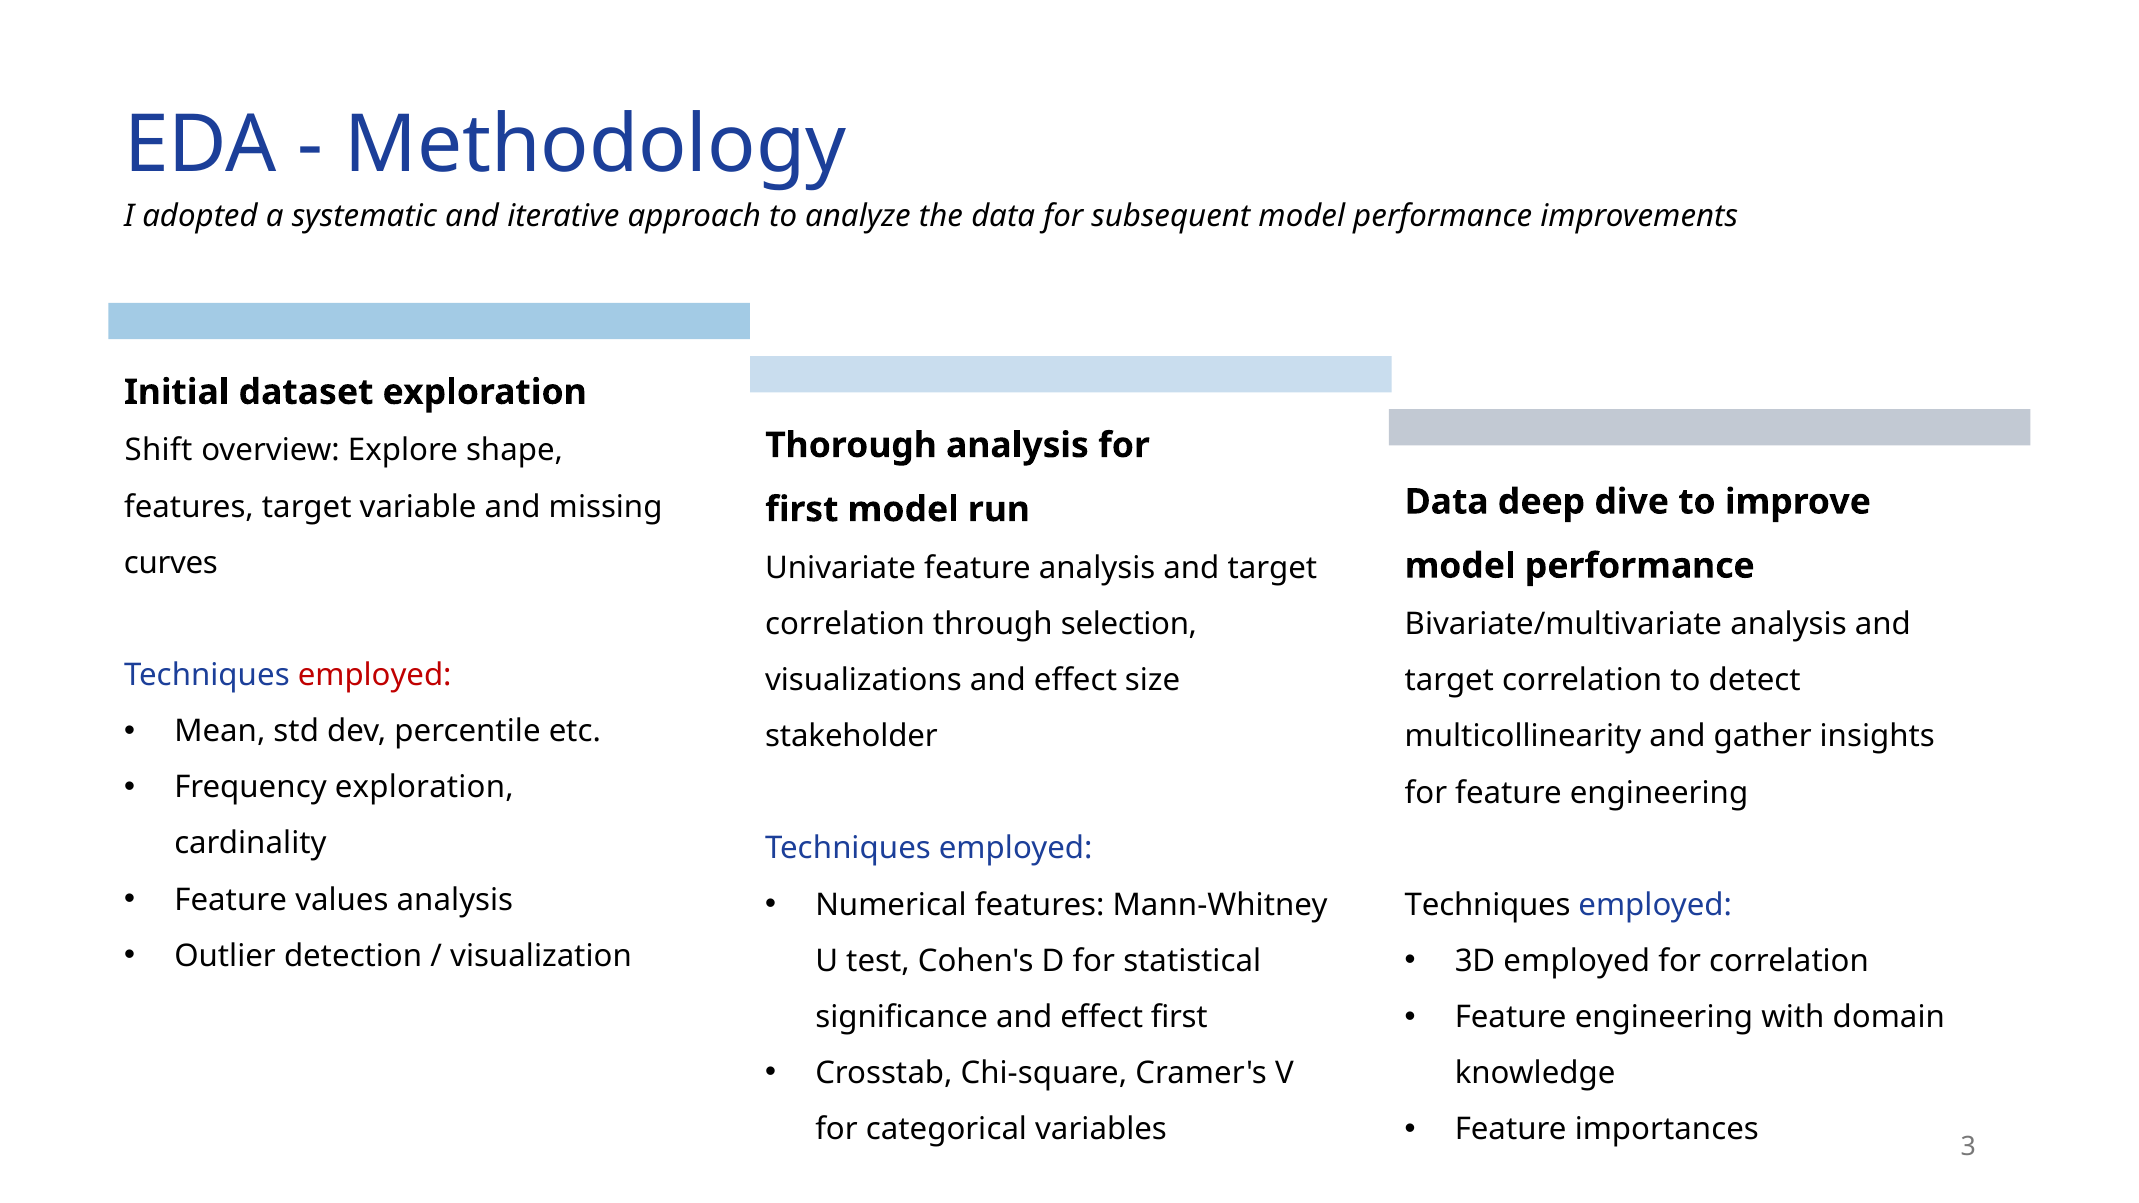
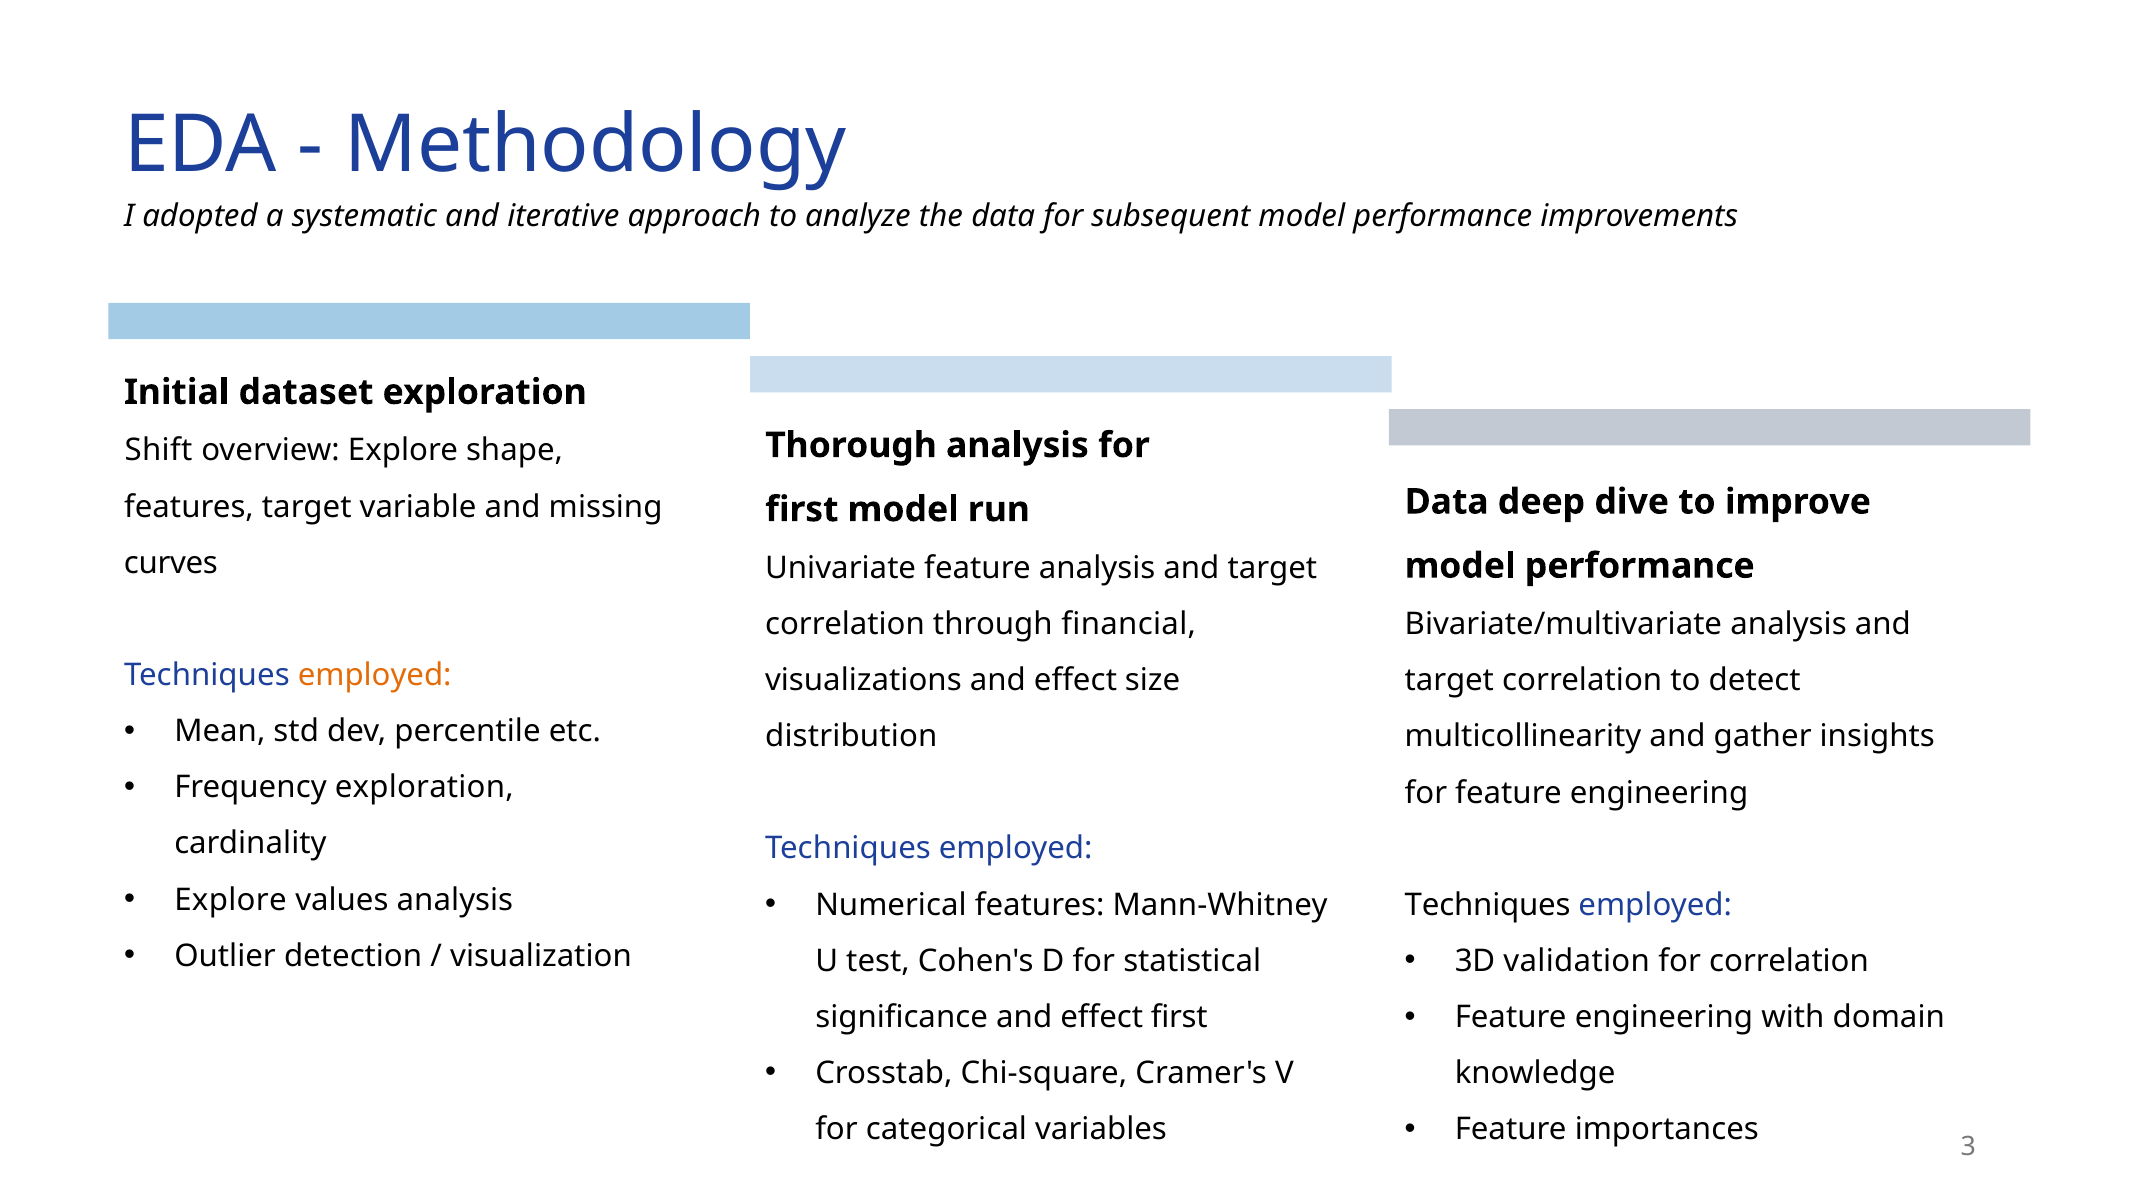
selection: selection -> financial
employed at (375, 675) colour: red -> orange
stakeholder: stakeholder -> distribution
Feature at (231, 900): Feature -> Explore
3D employed: employed -> validation
